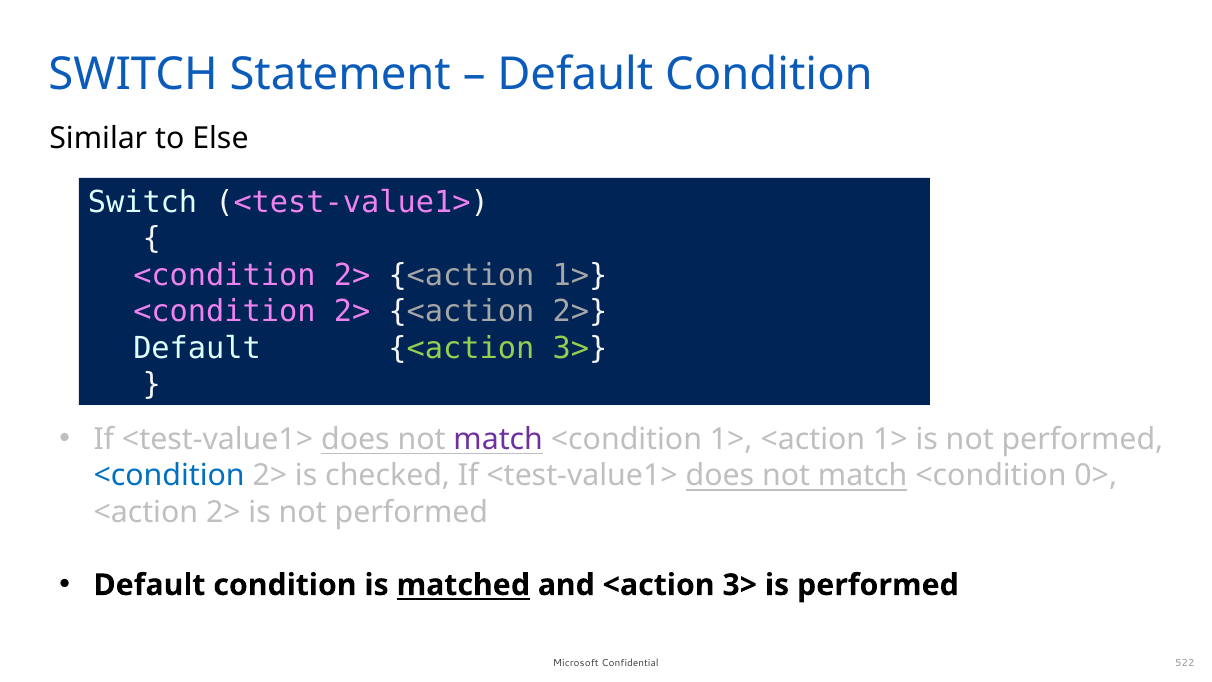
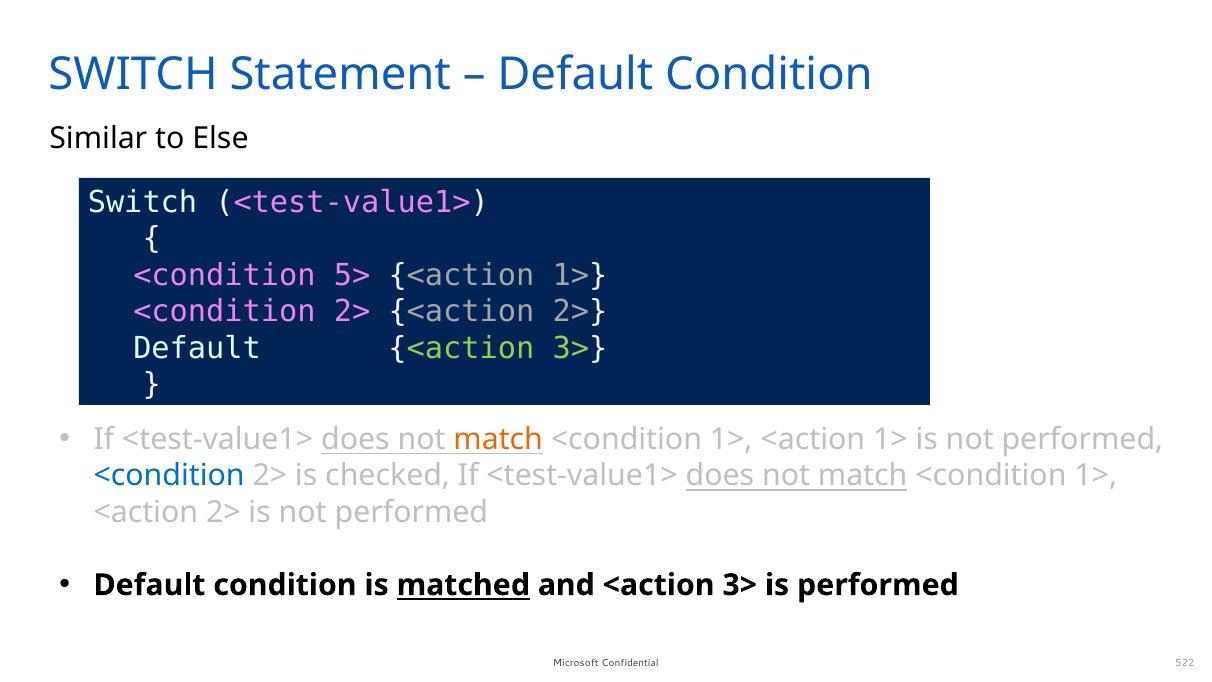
2> at (352, 275): 2> -> 5>
match at (498, 439) colour: purple -> orange
0> at (1096, 476): 0> -> 1>
